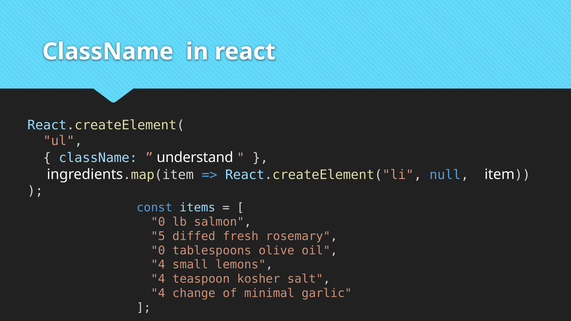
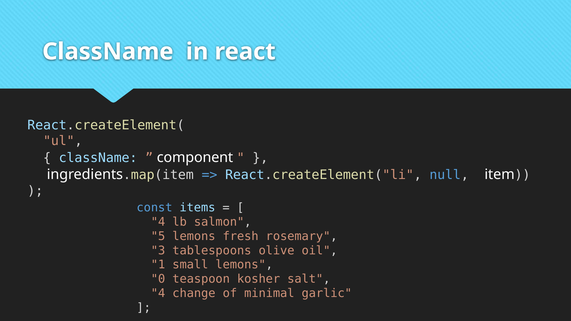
understand: understand -> component
0 at (158, 222): 0 -> 4
5 diffed: diffed -> lemons
0 at (158, 251): 0 -> 3
4 at (158, 265): 4 -> 1
4 at (158, 279): 4 -> 0
